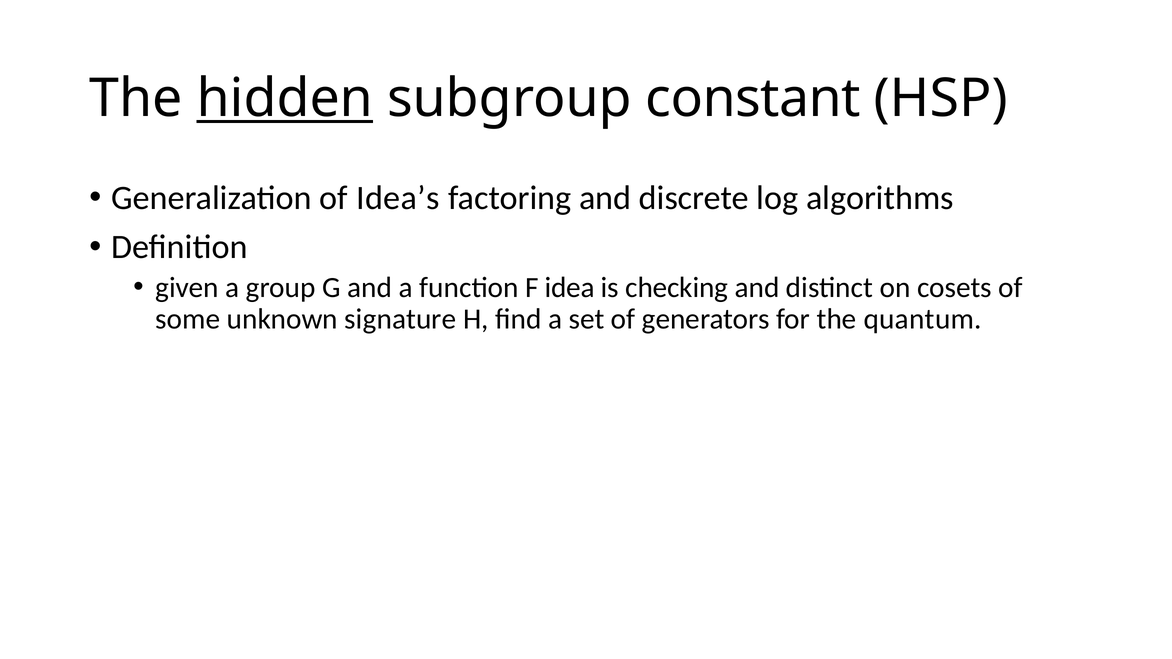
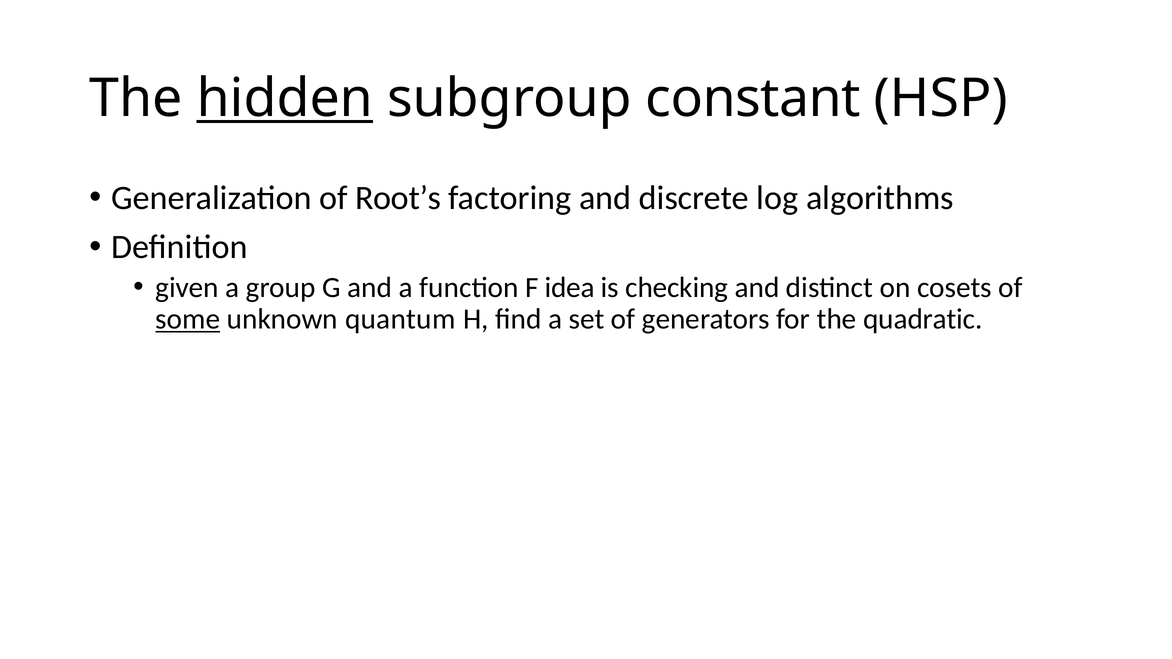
Idea’s: Idea’s -> Root’s
some underline: none -> present
signature: signature -> quantum
quantum: quantum -> quadratic
